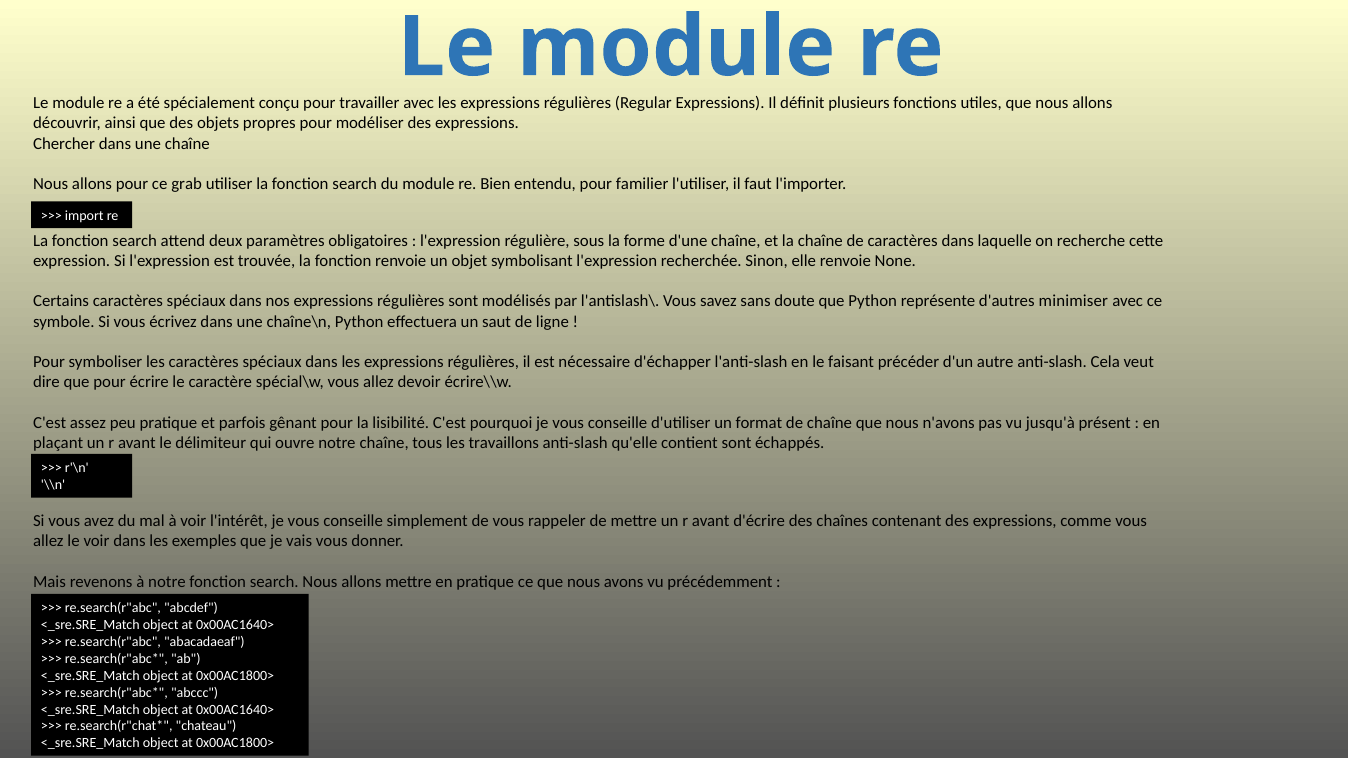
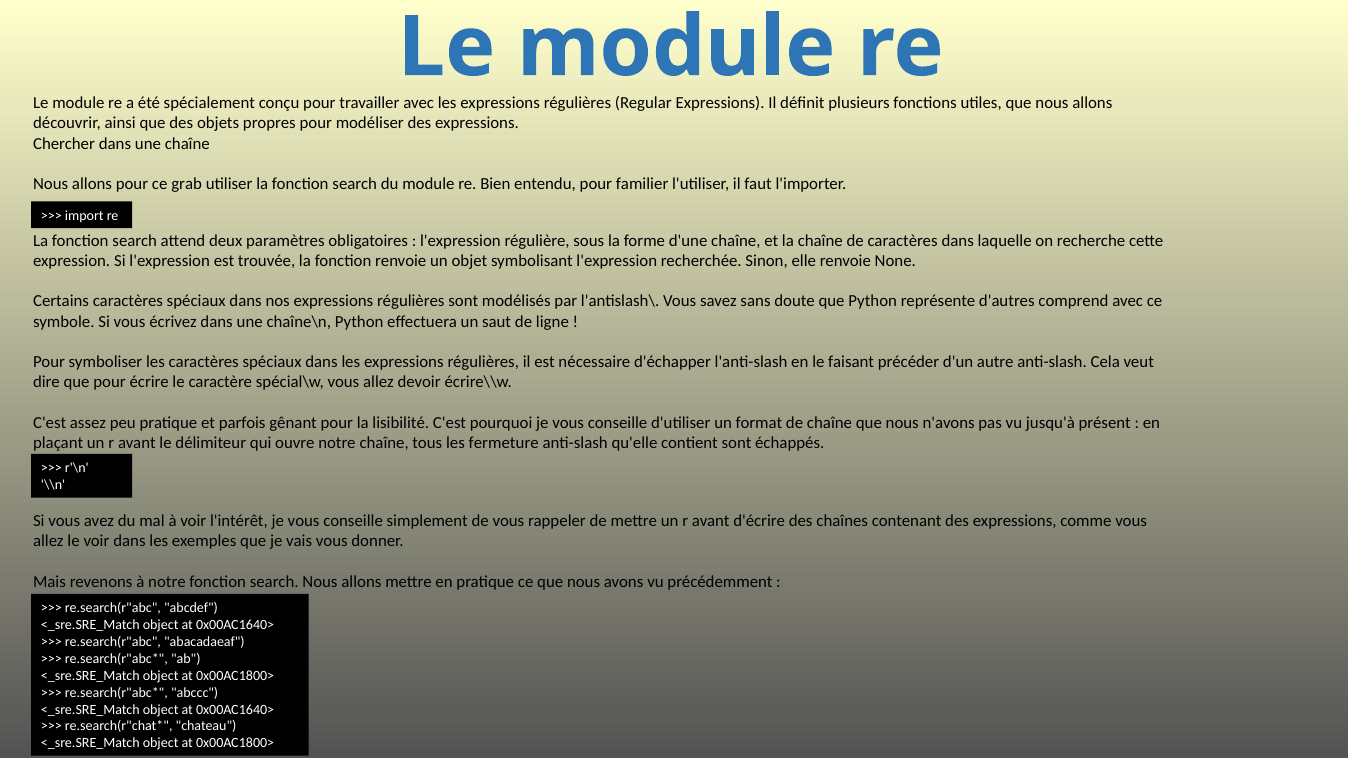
minimiser: minimiser -> comprend
travaillons: travaillons -> fermeture
